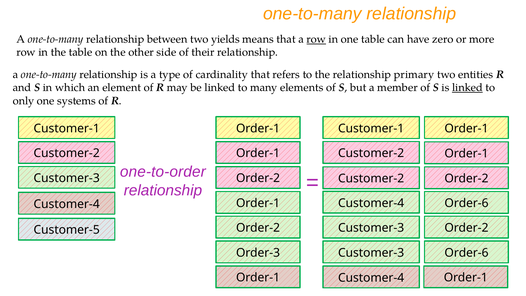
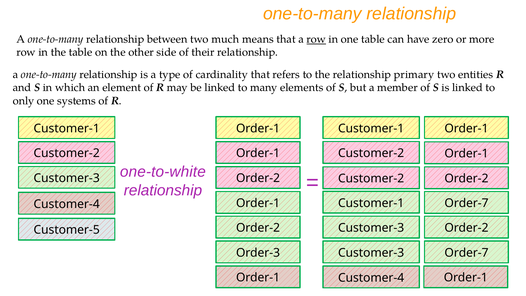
yields: yields -> much
linked at (467, 88) underline: present -> none
one-to-order: one-to-order -> one-to-white
Customer-4 at (371, 203): Customer-4 -> Customer-1
Order-6 at (467, 203): Order-6 -> Order-7
Order-6 at (467, 253): Order-6 -> Order-7
